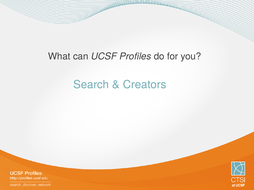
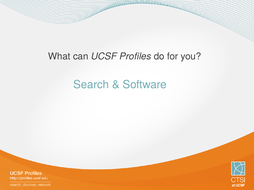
Creators: Creators -> Software
